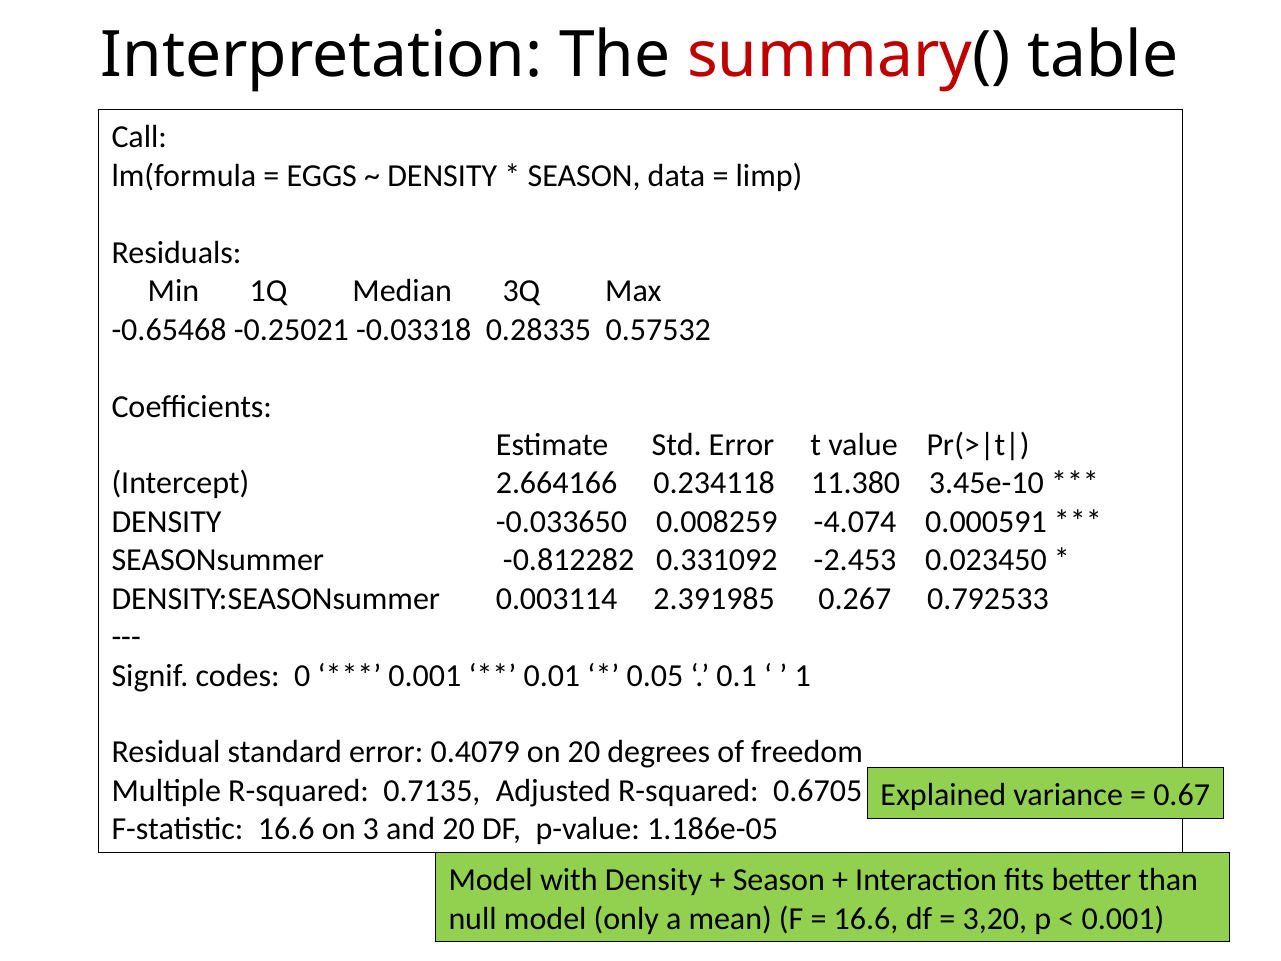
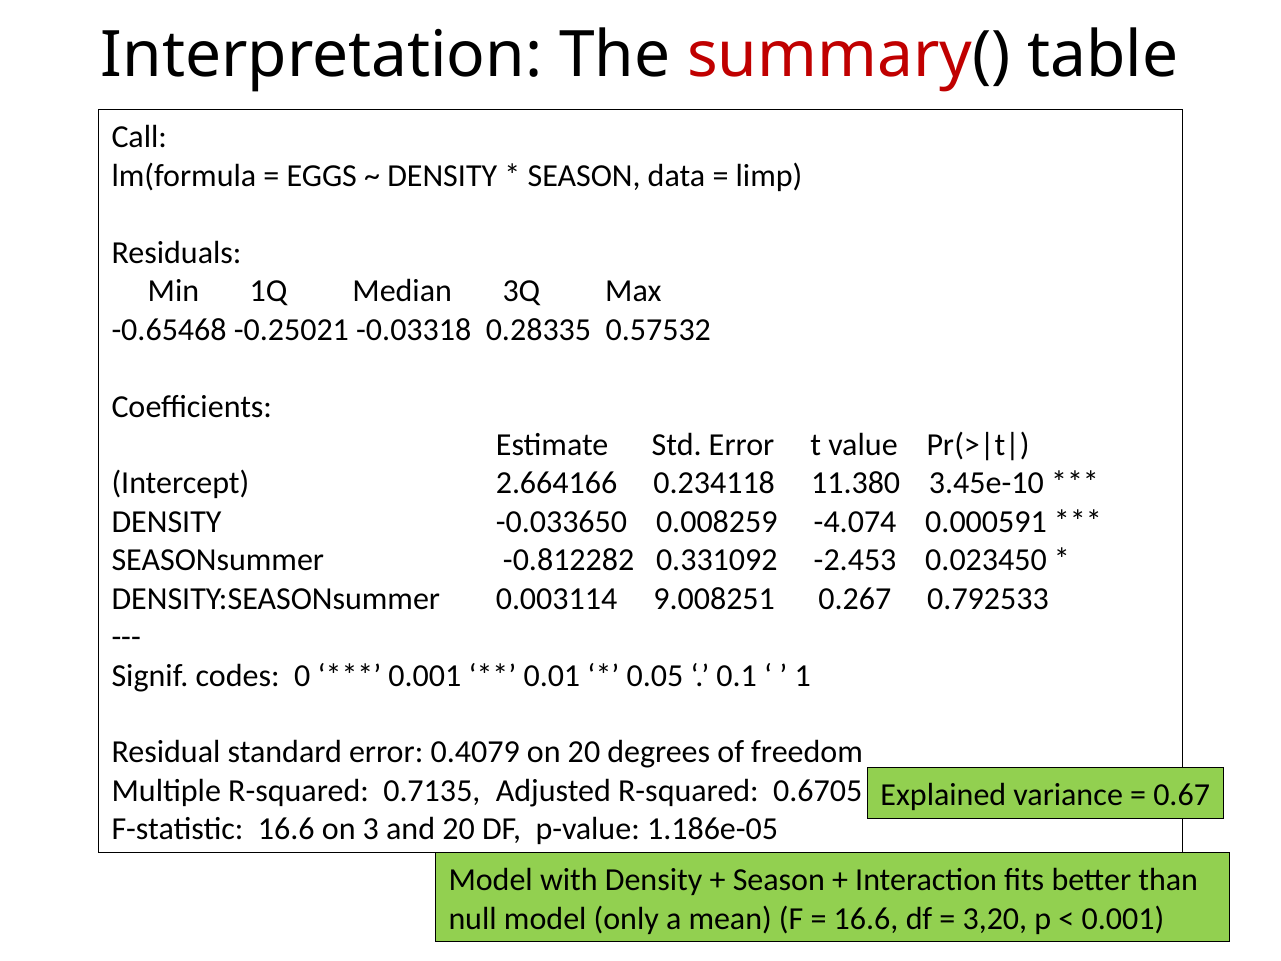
2.391985: 2.391985 -> 9.008251
